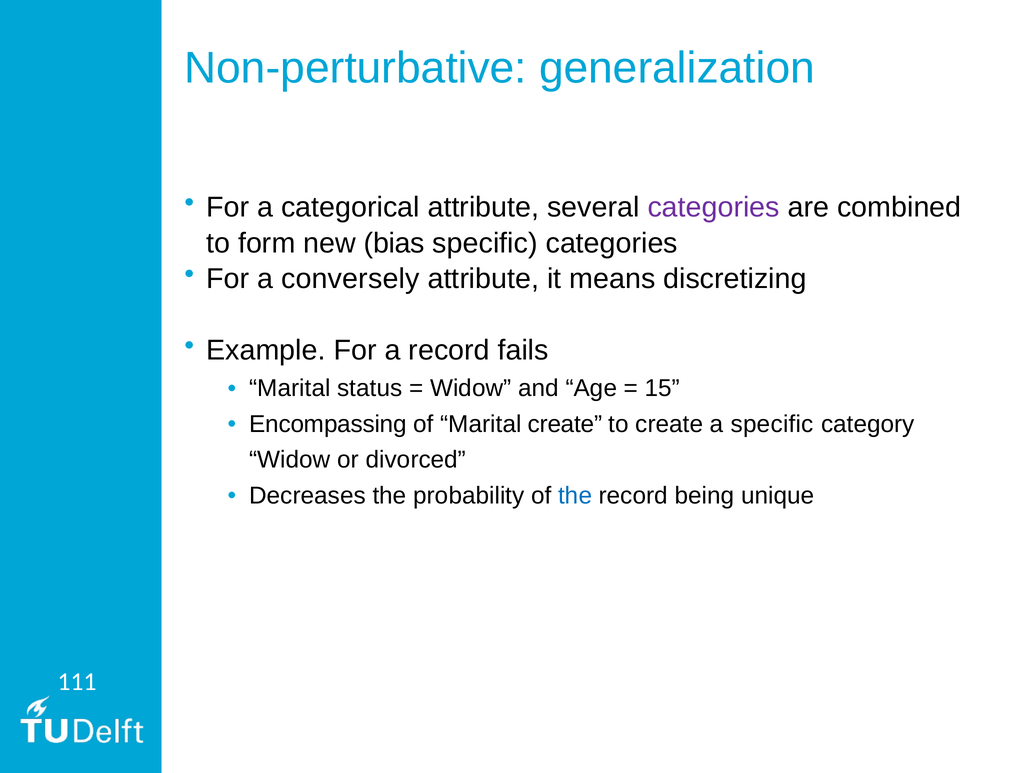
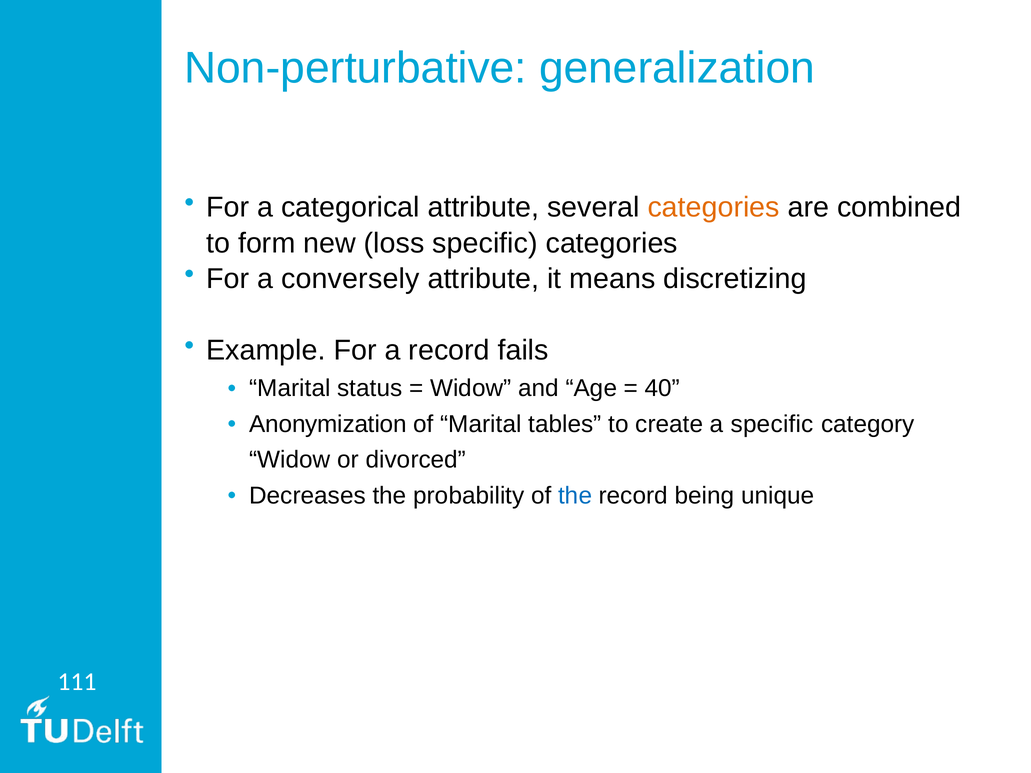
categories at (714, 207) colour: purple -> orange
bias: bias -> loss
15: 15 -> 40
Encompassing: Encompassing -> Anonymization
Marital create: create -> tables
